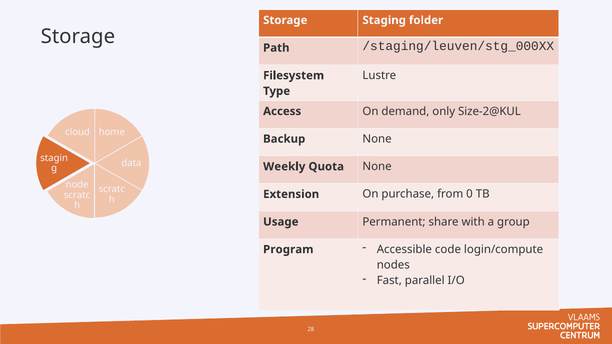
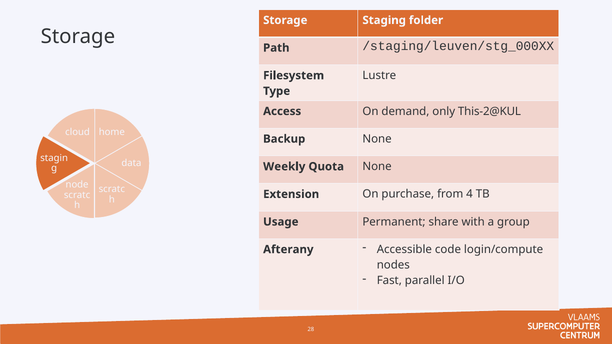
Size-2@KUL: Size-2@KUL -> This-2@KUL
0: 0 -> 4
Program: Program -> Afterany
